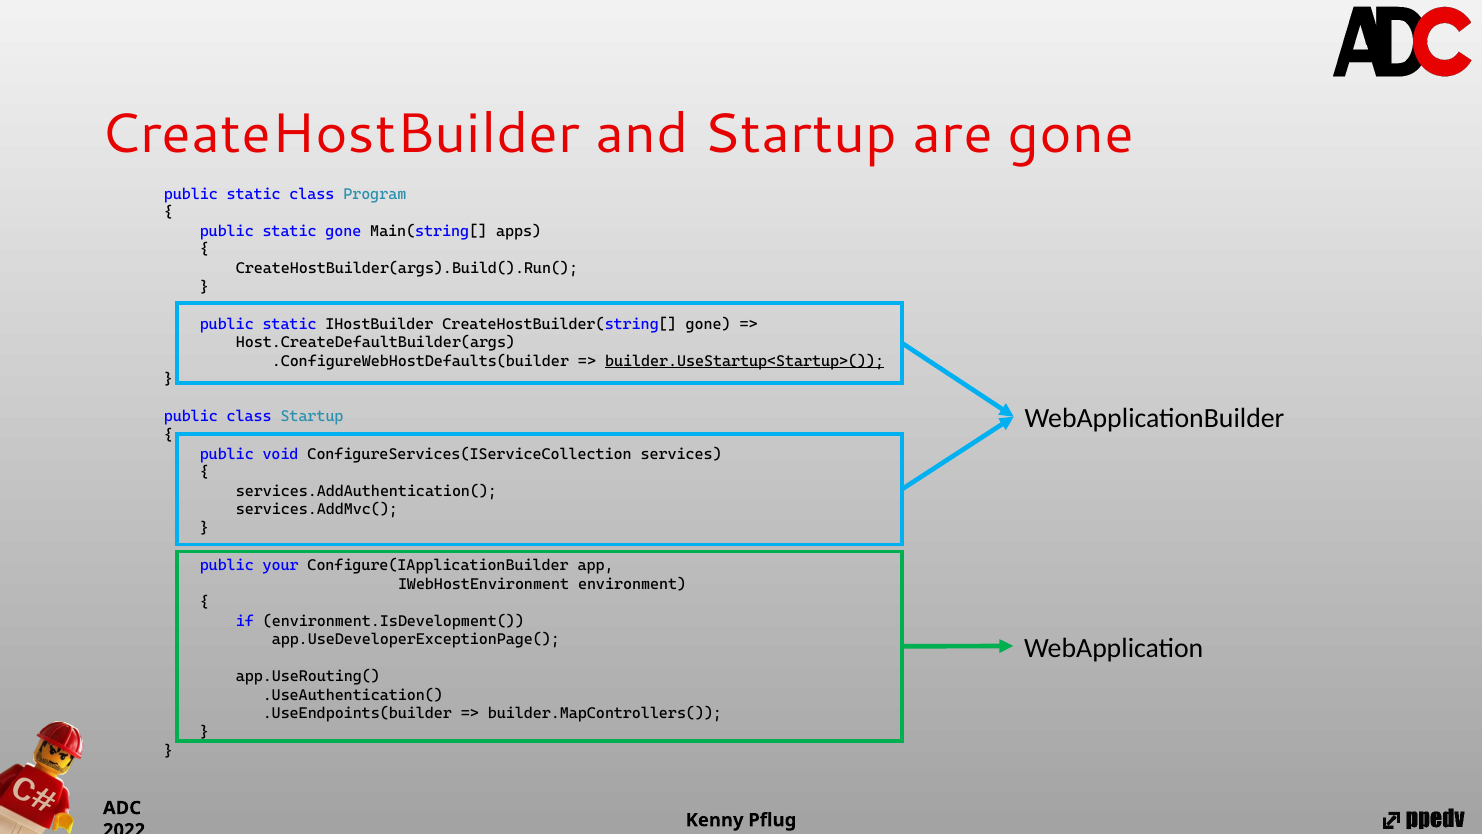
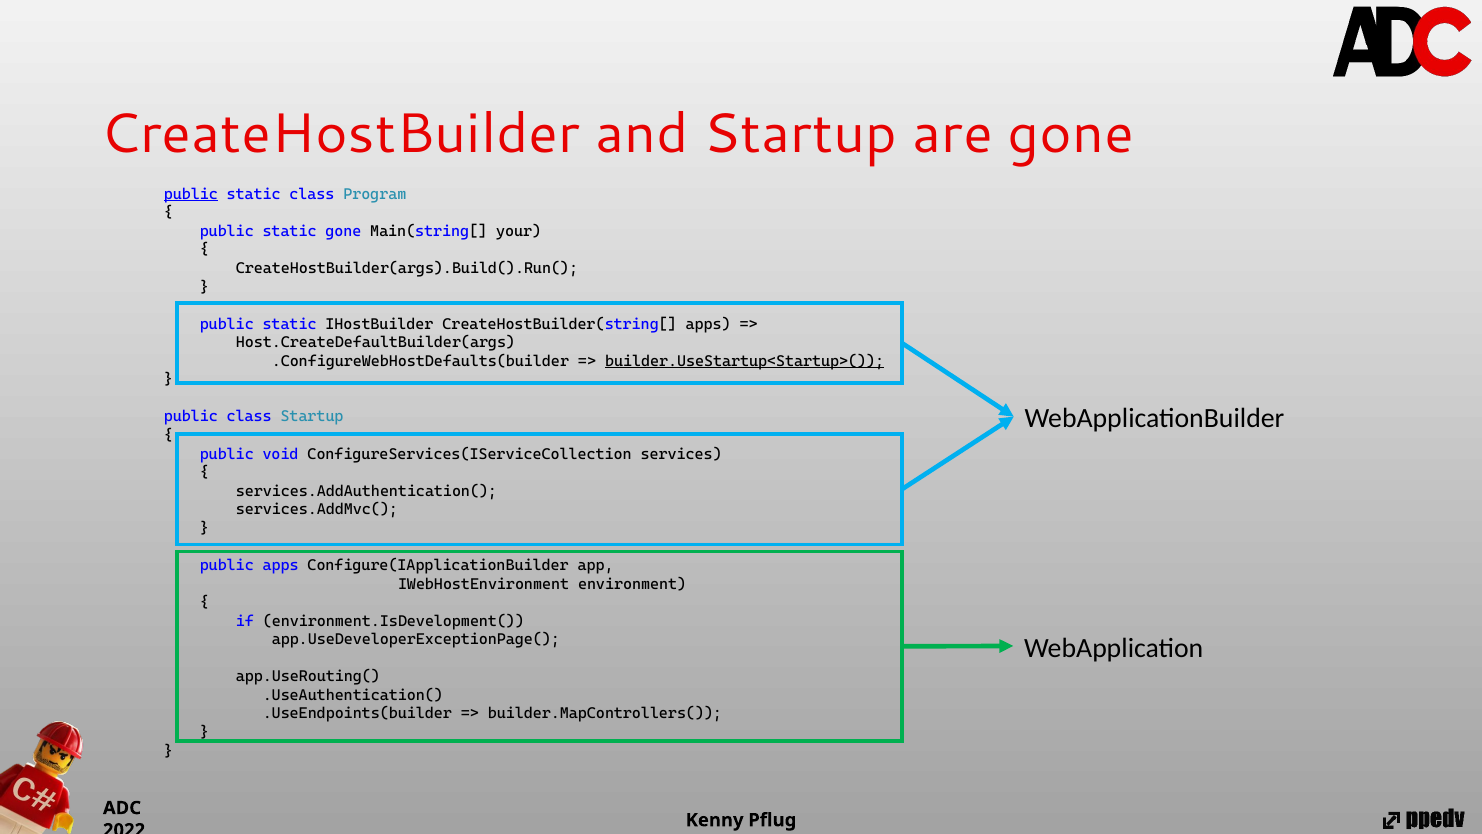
public at (191, 194) underline: none -> present
apps: apps -> your
CreateHostBuilder(string[ gone: gone -> apps
public your: your -> apps
